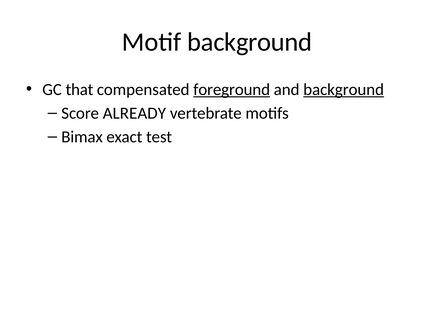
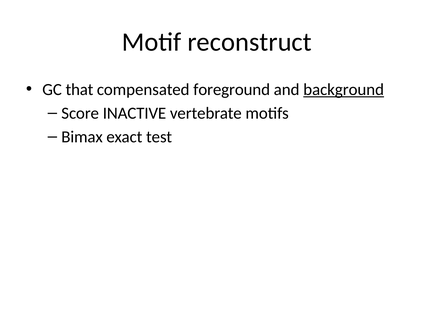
Motif background: background -> reconstruct
foreground underline: present -> none
ALREADY: ALREADY -> INACTIVE
